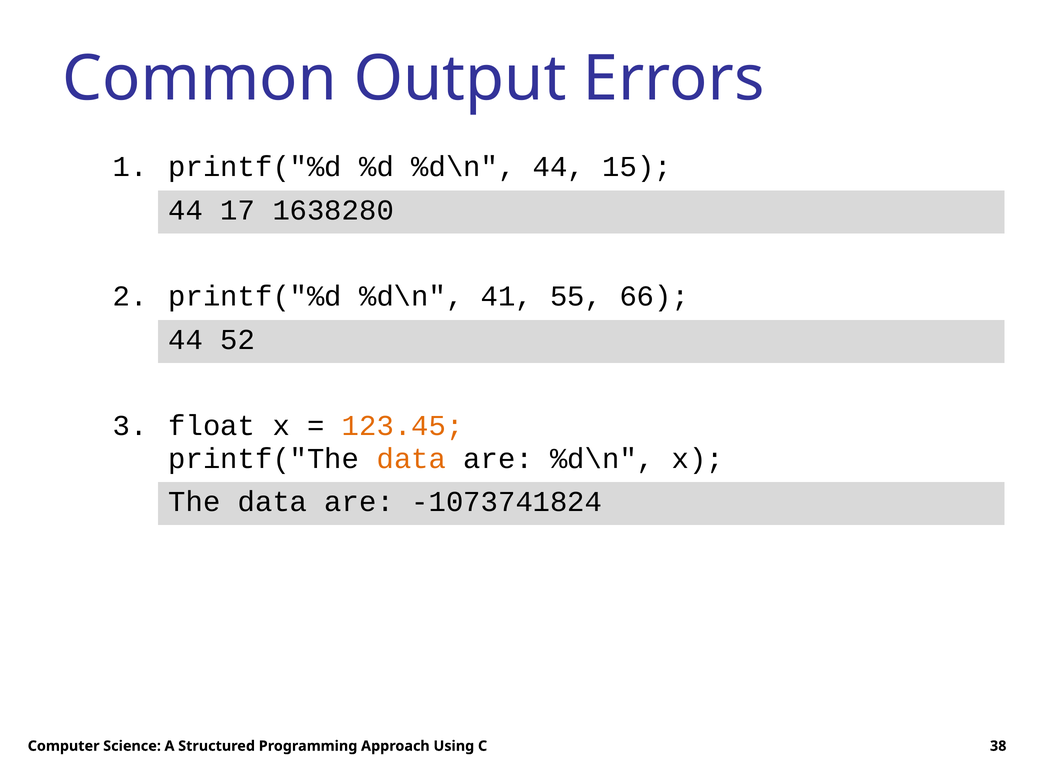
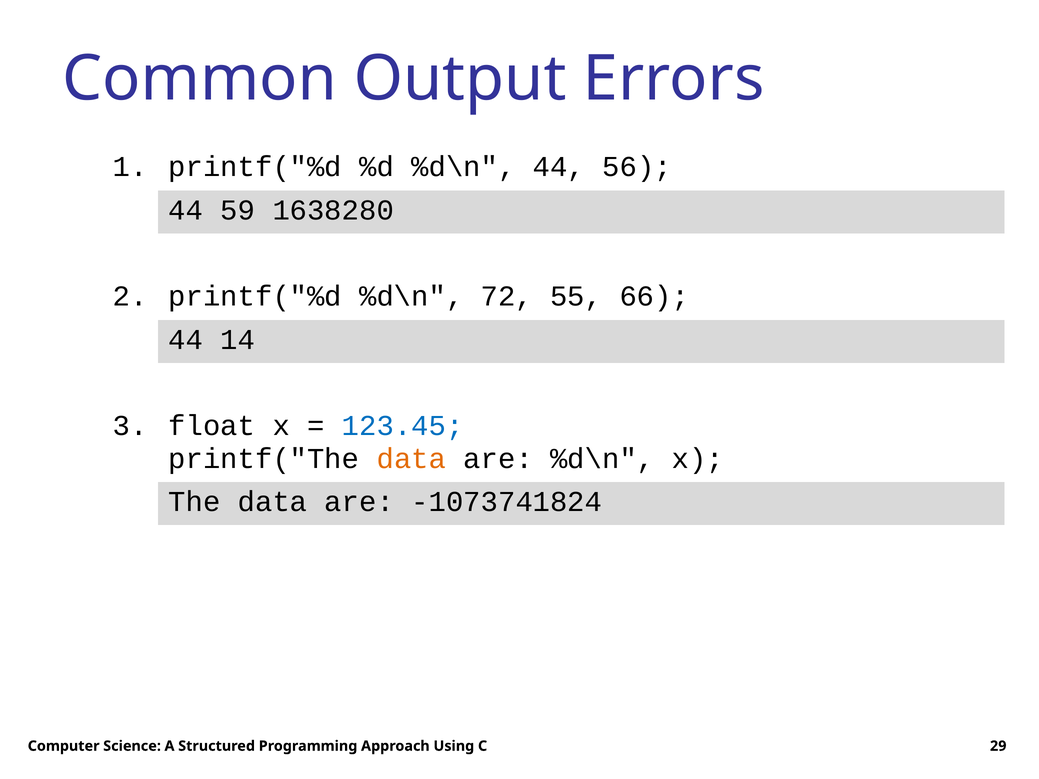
15: 15 -> 56
17: 17 -> 59
41: 41 -> 72
52: 52 -> 14
123.45 colour: orange -> blue
38: 38 -> 29
